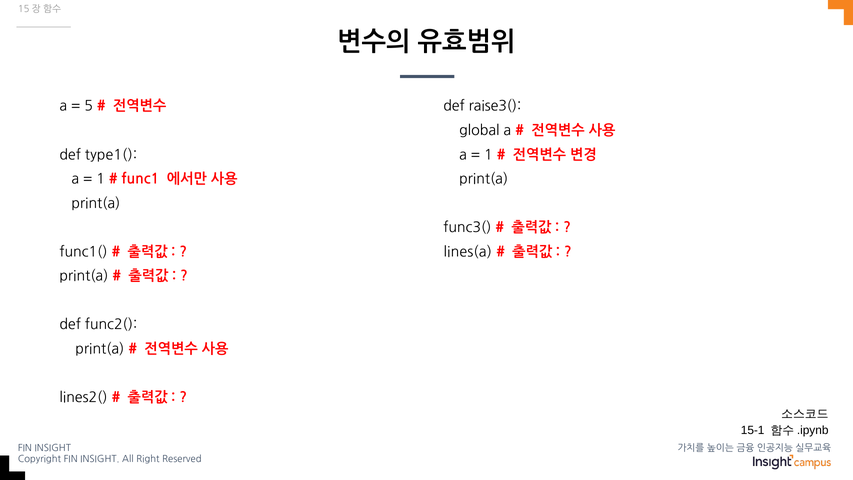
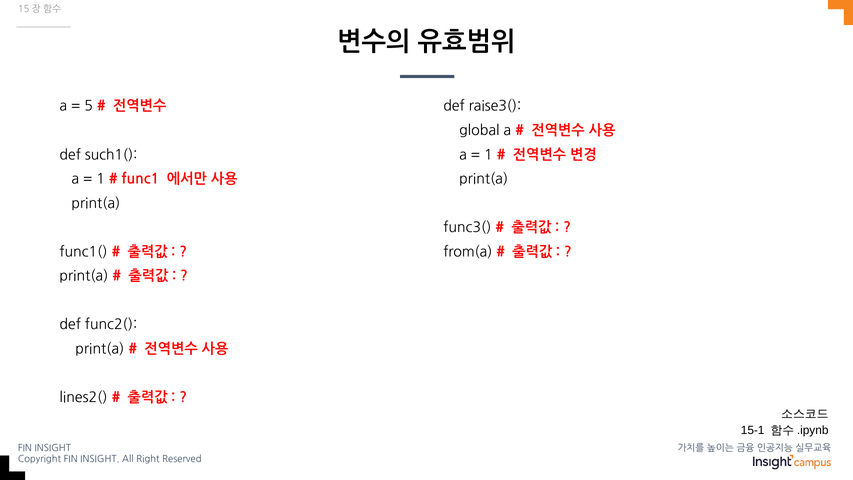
type1(: type1( -> such1(
lines(a: lines(a -> from(a
